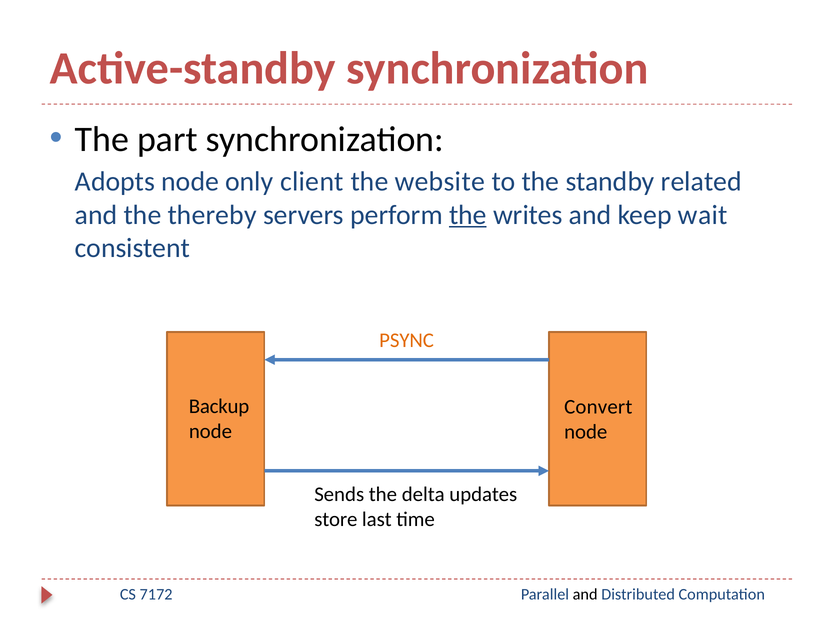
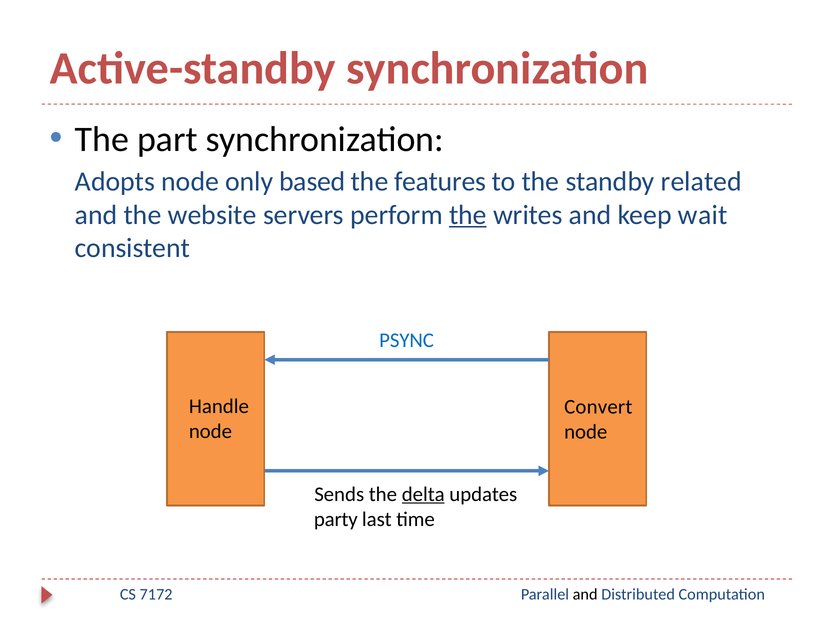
client: client -> based
website: website -> features
thereby: thereby -> website
PSYNC colour: orange -> blue
Backup: Backup -> Handle
delta underline: none -> present
store: store -> party
